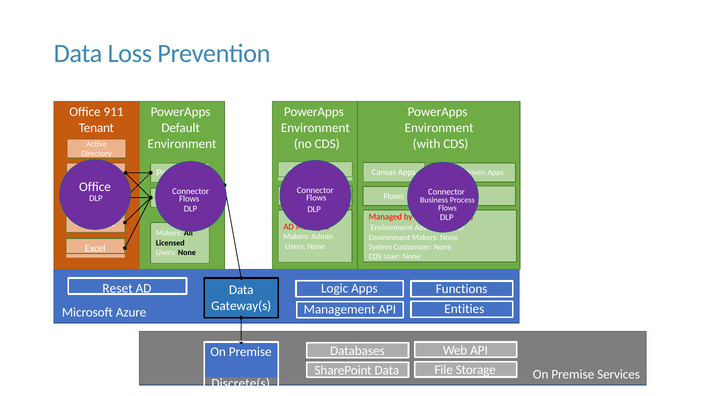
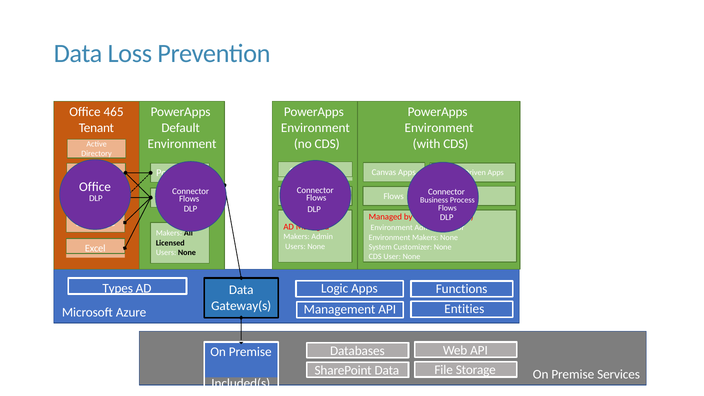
911: 911 -> 465
Reset: Reset -> Types
Discrete(s: Discrete(s -> Included(s
